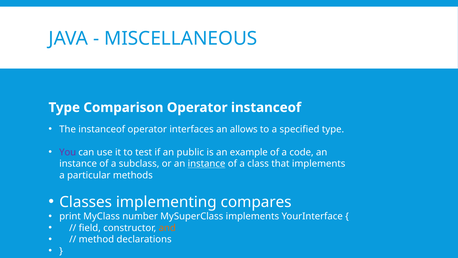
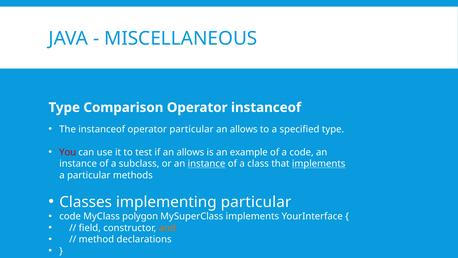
operator interfaces: interfaces -> particular
You colour: purple -> red
if an public: public -> allows
implements at (319, 163) underline: none -> present
implementing compares: compares -> particular
print at (70, 216): print -> code
number: number -> polygon
